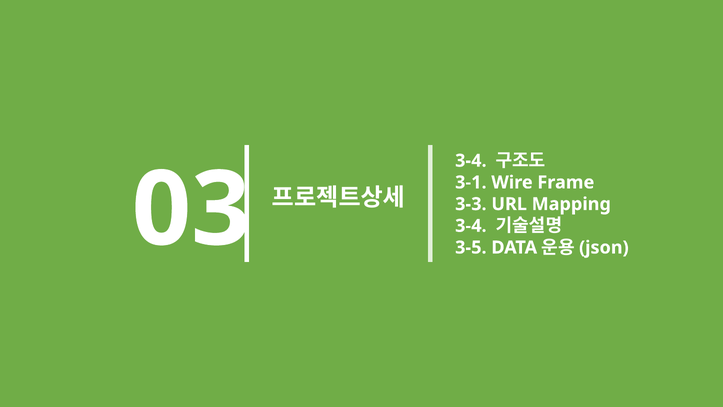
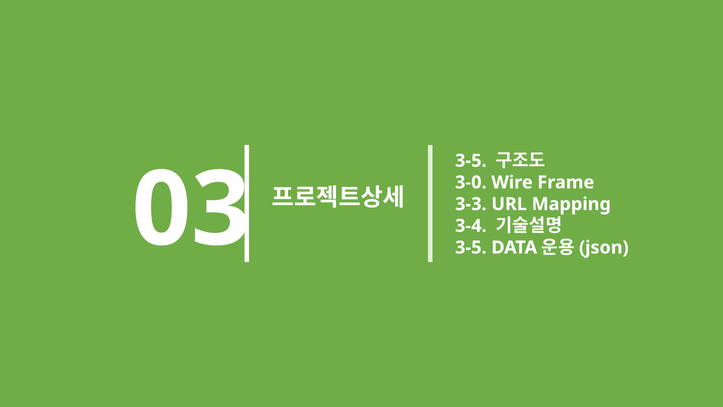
3-4 at (471, 161): 3-4 -> 3-5
3-1: 3-1 -> 3-0
